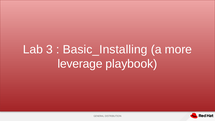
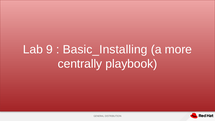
3: 3 -> 9
leverage: leverage -> centrally
